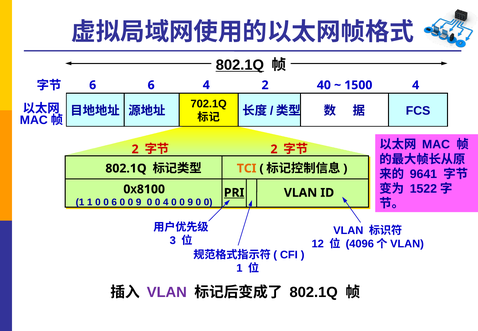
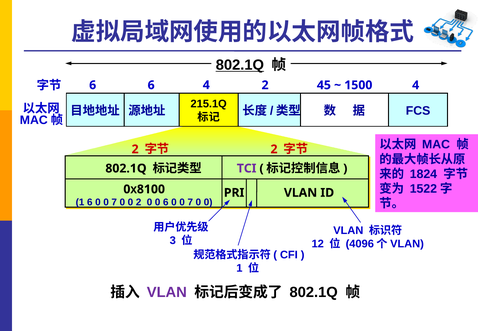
40: 40 -> 45
702.1Q: 702.1Q -> 215.1Q
TCI colour: orange -> purple
9641: 9641 -> 1824
1 1: 1 -> 6
6 at (114, 202): 6 -> 7
9 at (139, 202): 9 -> 2
0 4: 4 -> 6
9 at (190, 202): 9 -> 7
PRI underline: present -> none
